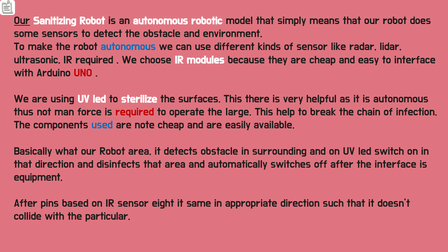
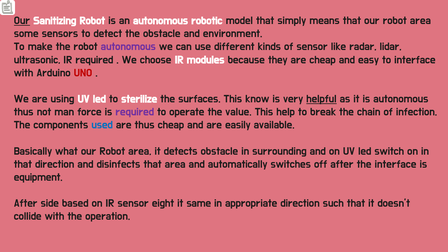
that our robot does: does -> area
autonomous at (128, 47) colour: blue -> purple
there: there -> know
helpful underline: none -> present
required at (135, 112) colour: red -> purple
large: large -> value
are note: note -> thus
pins: pins -> side
particular: particular -> operation
